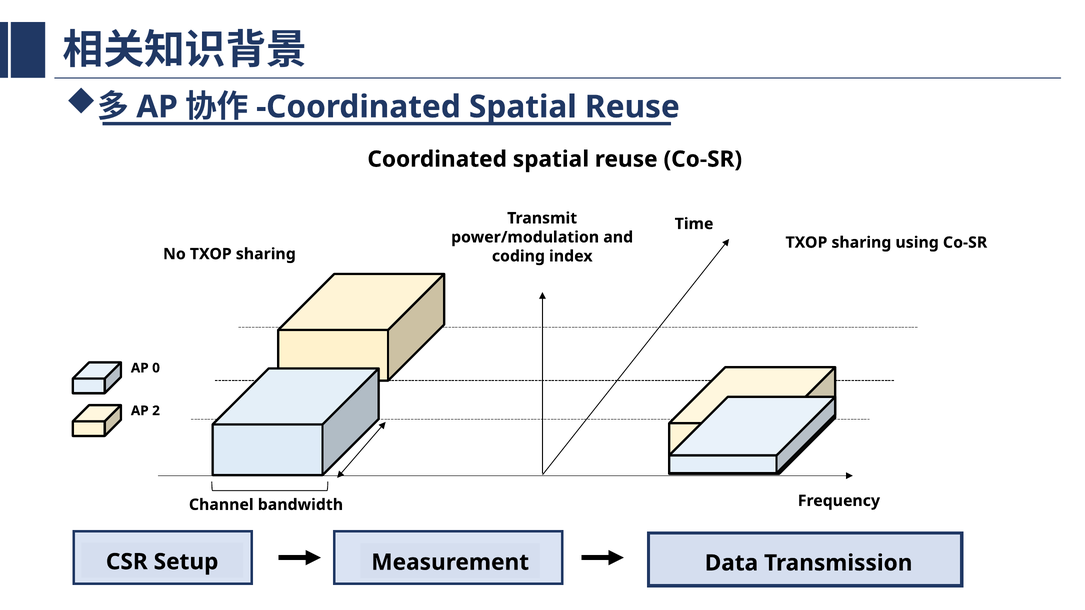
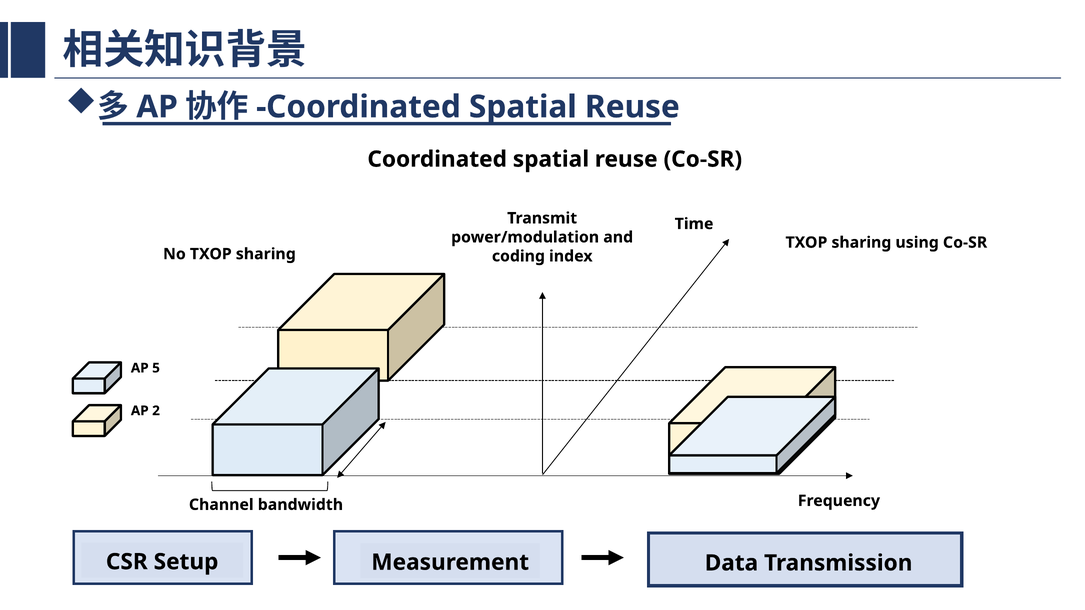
0: 0 -> 5
